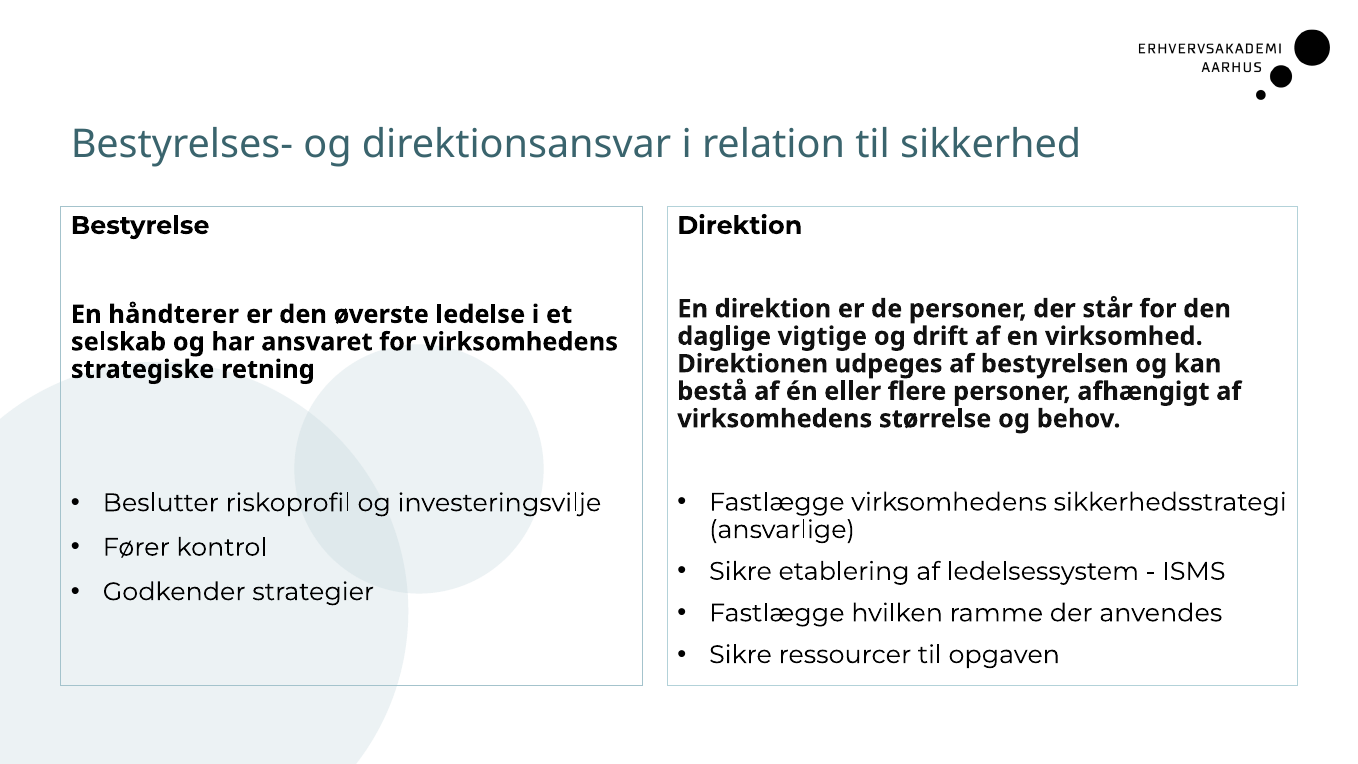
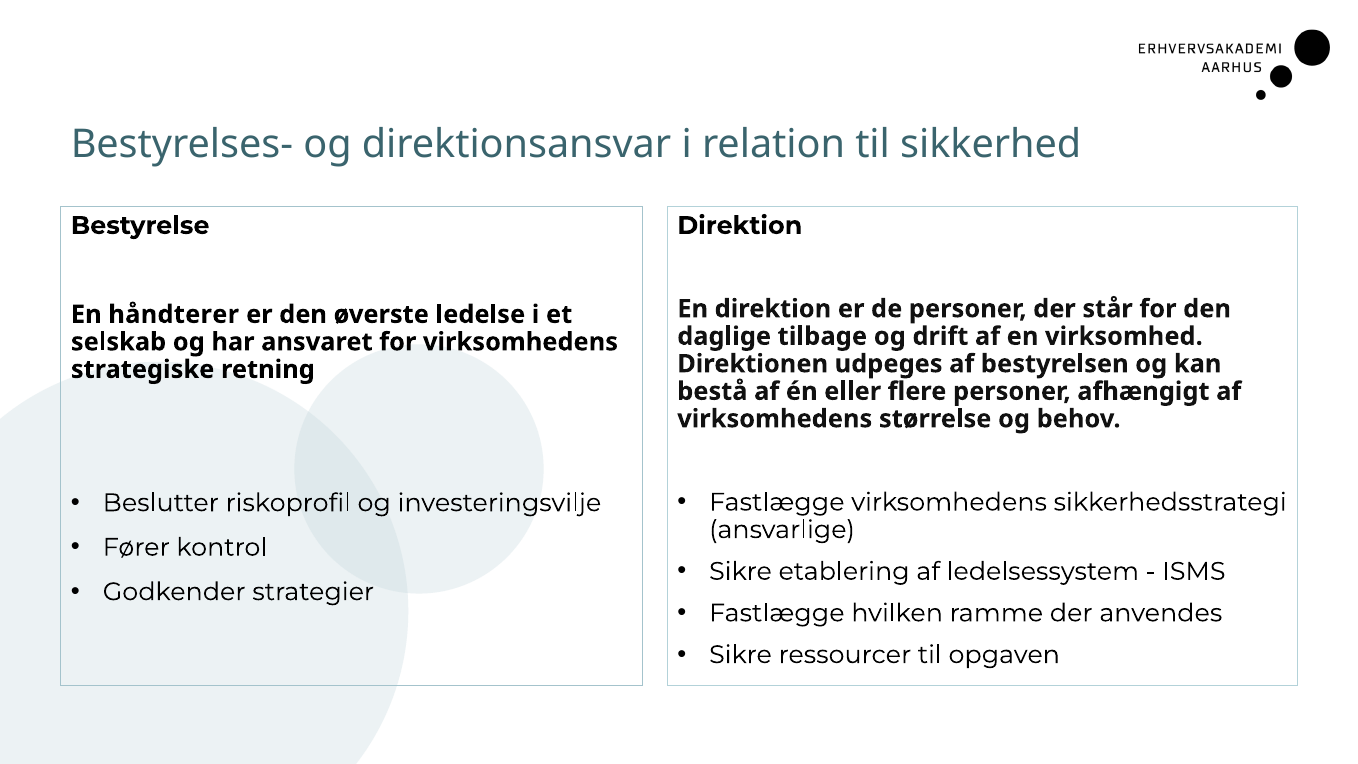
vigtige: vigtige -> tilbage
